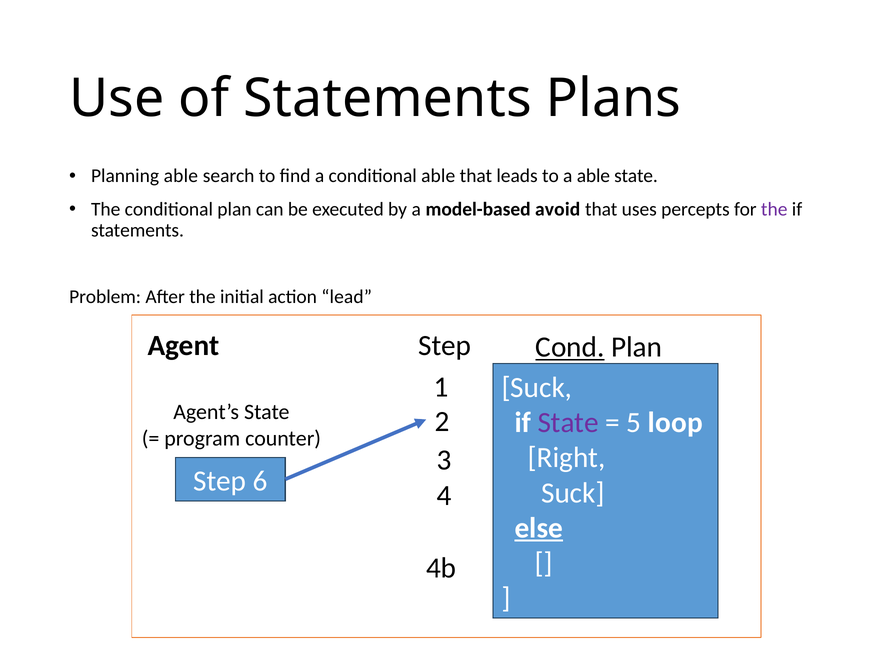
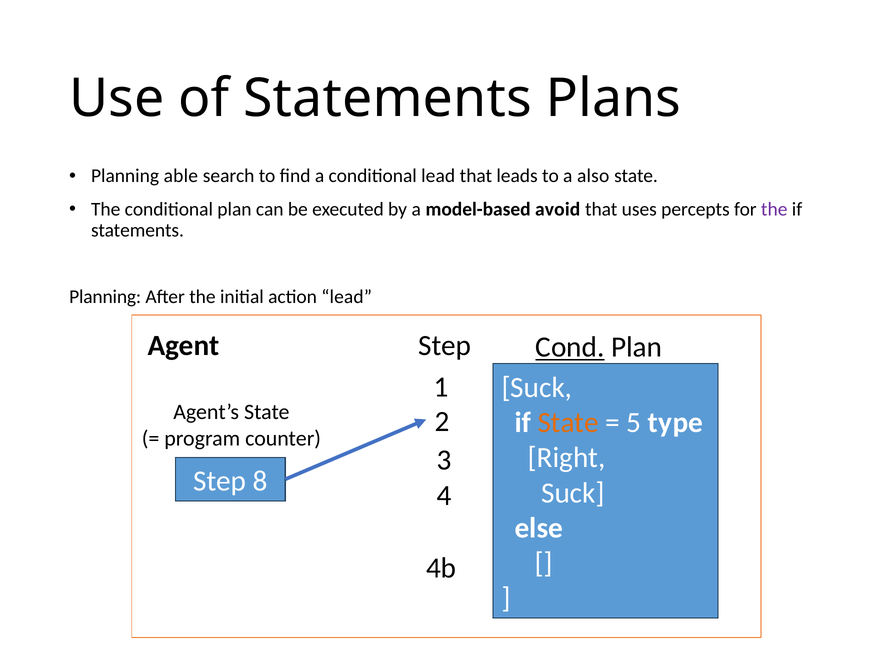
conditional able: able -> lead
a able: able -> also
Problem at (105, 297): Problem -> Planning
State at (568, 422) colour: purple -> orange
loop: loop -> type
6: 6 -> 8
else underline: present -> none
